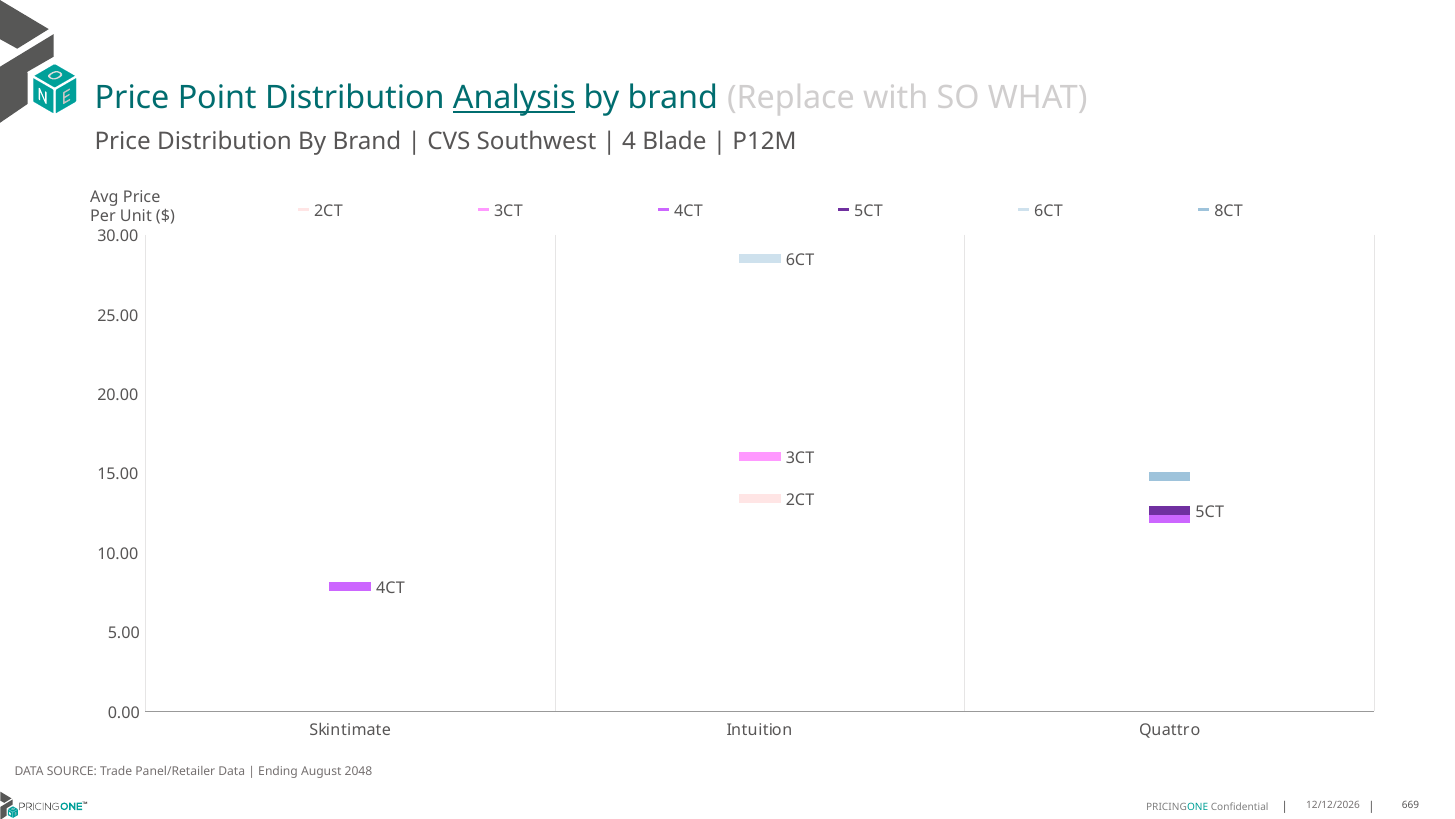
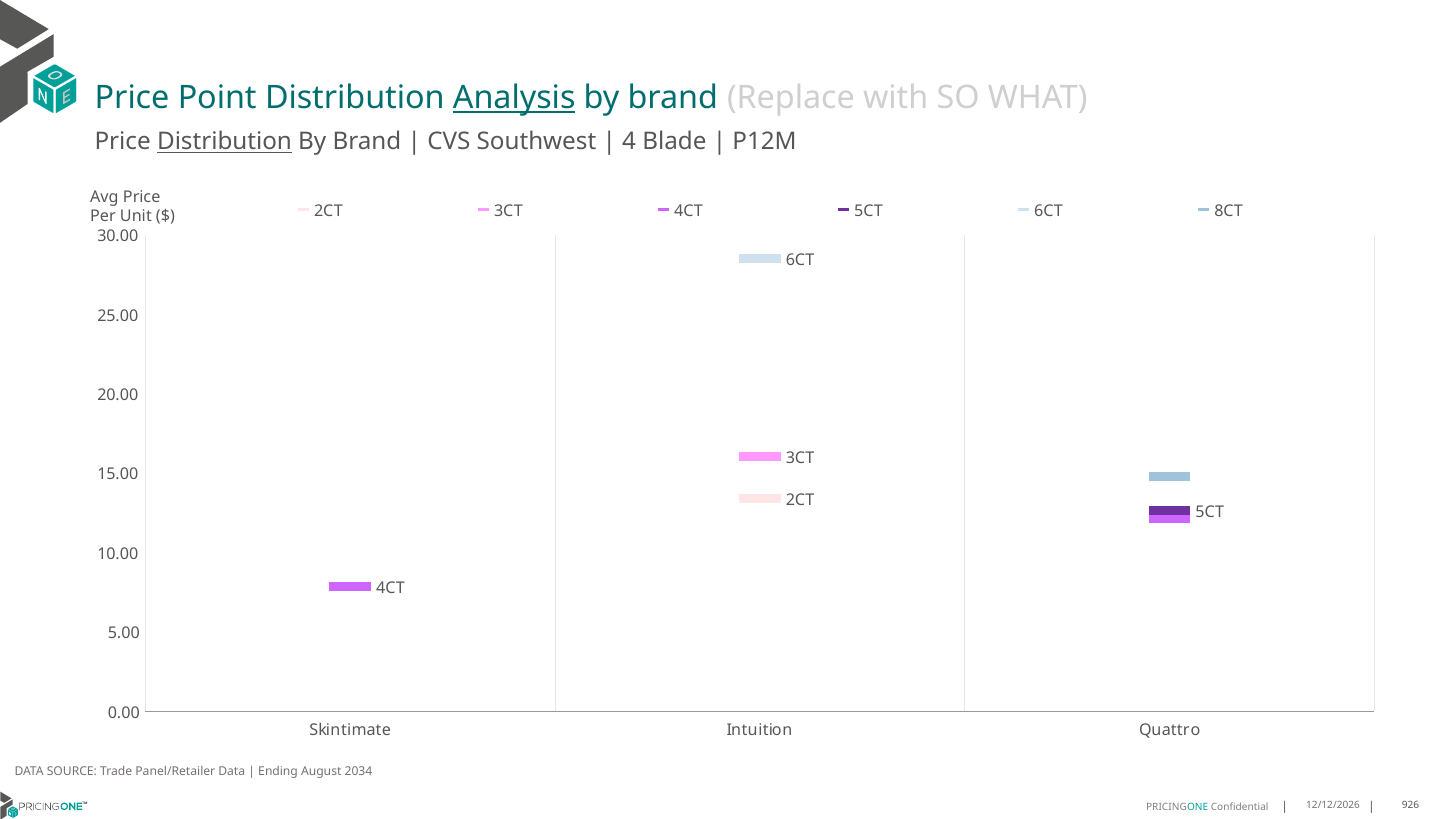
Distribution at (225, 142) underline: none -> present
2048: 2048 -> 2034
669: 669 -> 926
